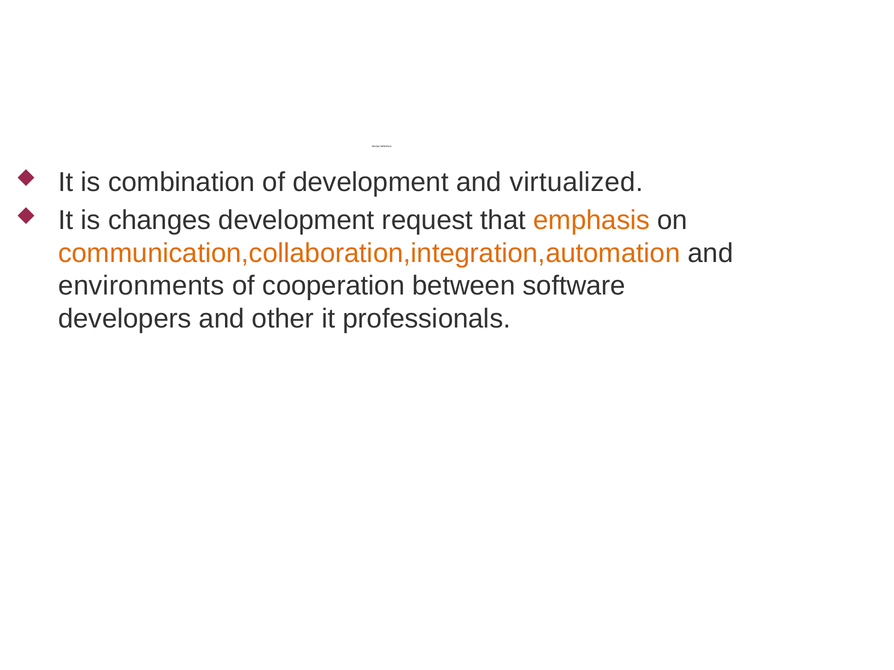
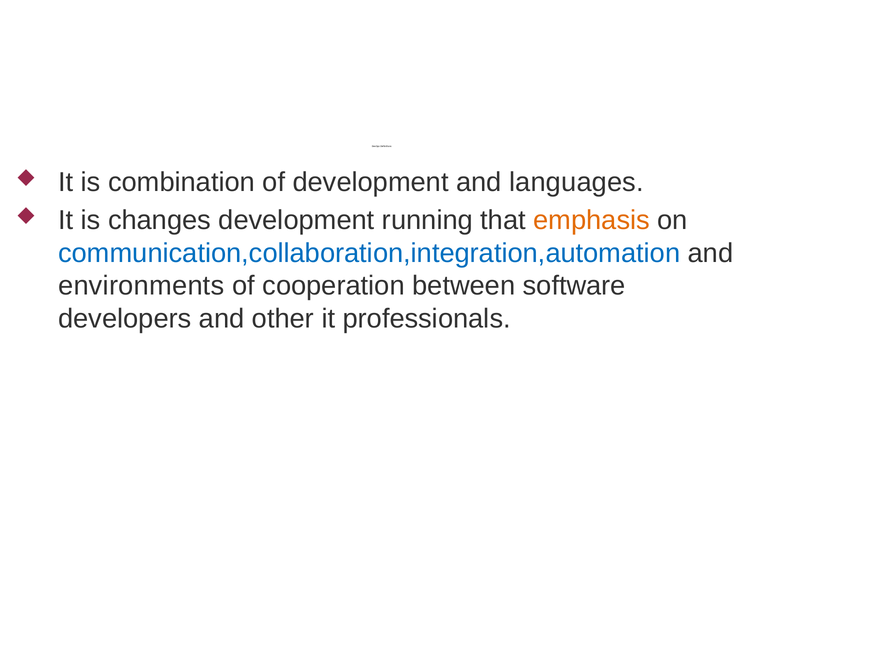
virtualized: virtualized -> languages
request: request -> running
communication,collaboration,integration,automation colour: orange -> blue
